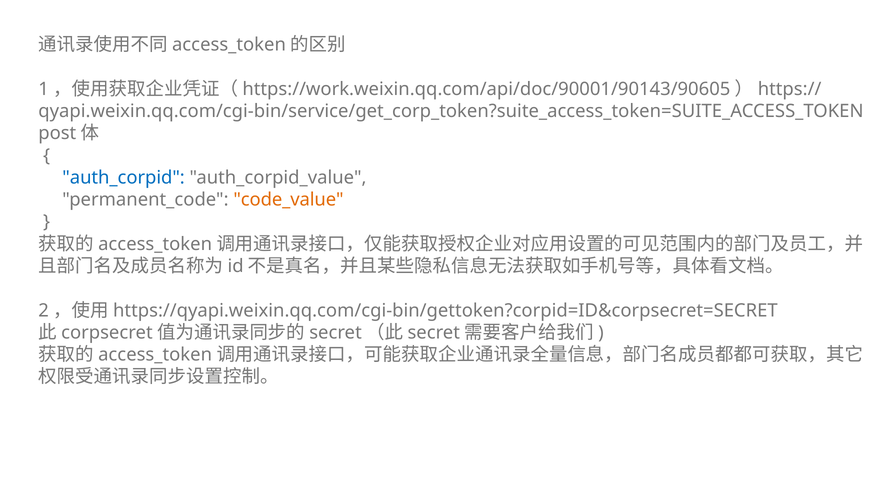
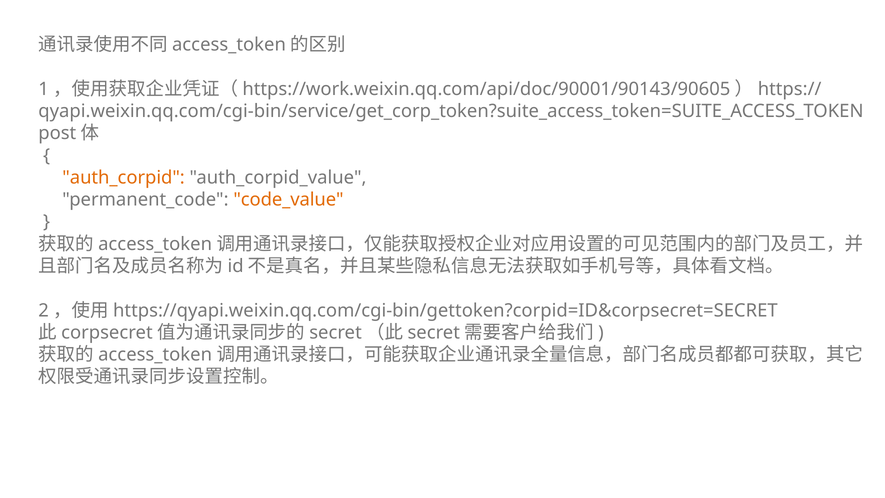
auth_corpid colour: blue -> orange
